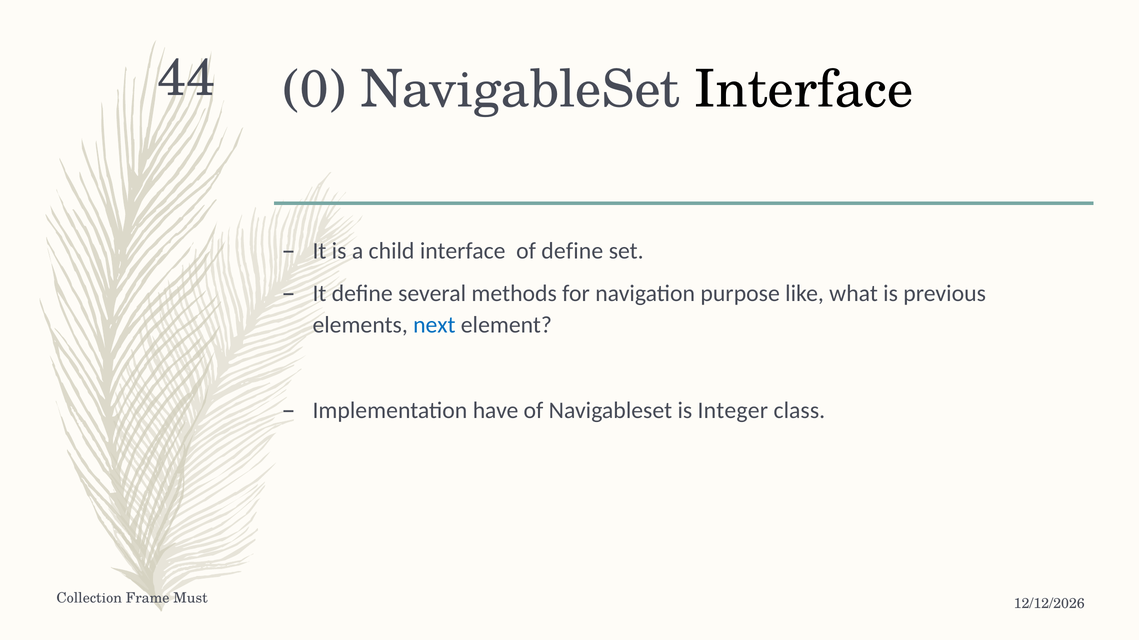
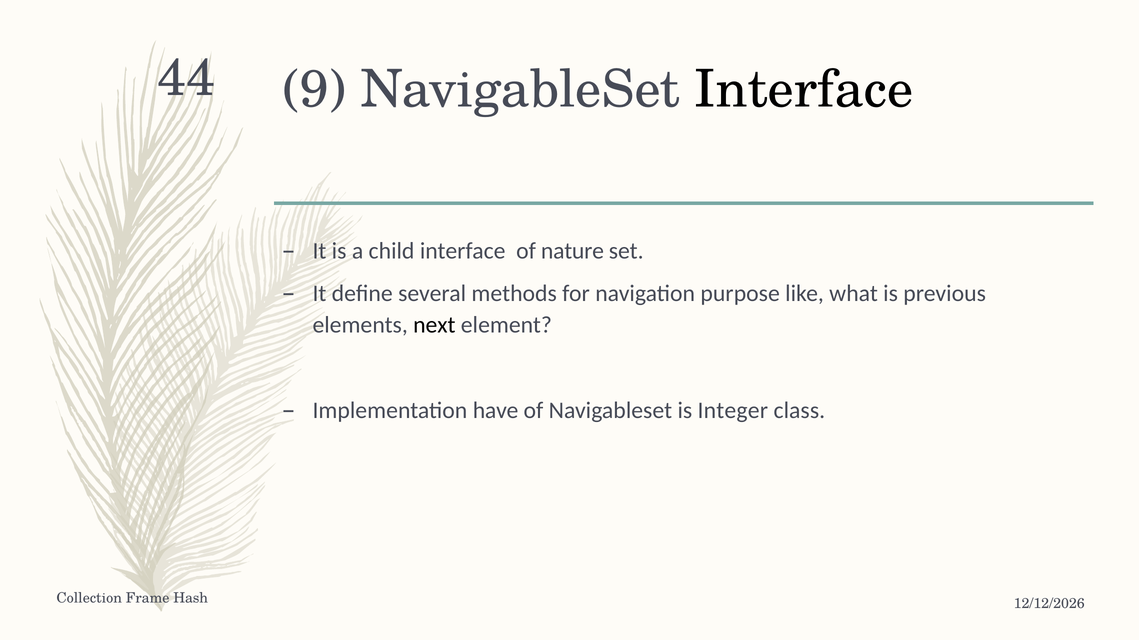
0: 0 -> 9
of define: define -> nature
next colour: blue -> black
Must: Must -> Hash
